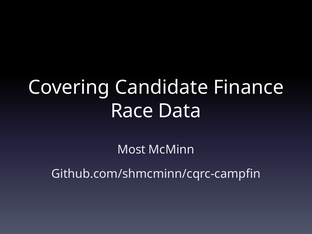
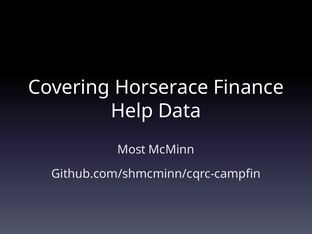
Candidate: Candidate -> Horserace
Race: Race -> Help
